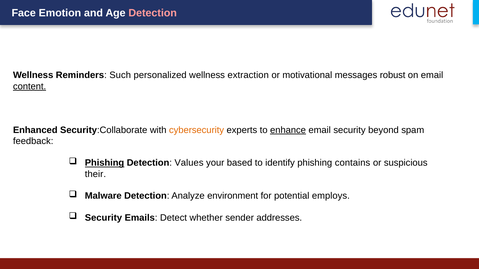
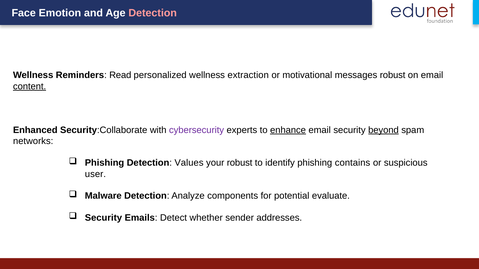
Such: Such -> Read
cybersecurity colour: orange -> purple
beyond underline: none -> present
feedback: feedback -> networks
Phishing at (105, 163) underline: present -> none
your based: based -> robust
their: their -> user
environment: environment -> components
employs: employs -> evaluate
